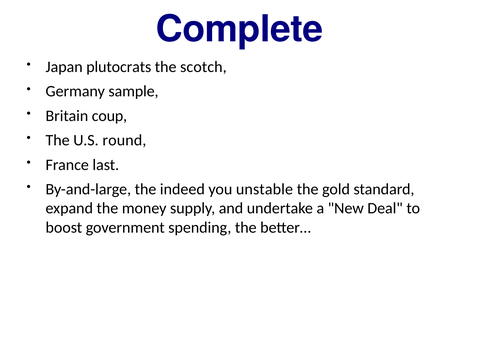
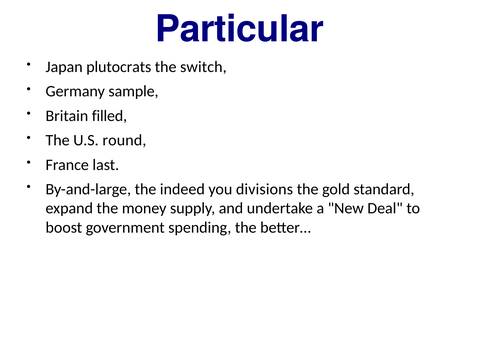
Complete: Complete -> Particular
scotch: scotch -> switch
coup: coup -> filled
unstable: unstable -> divisions
